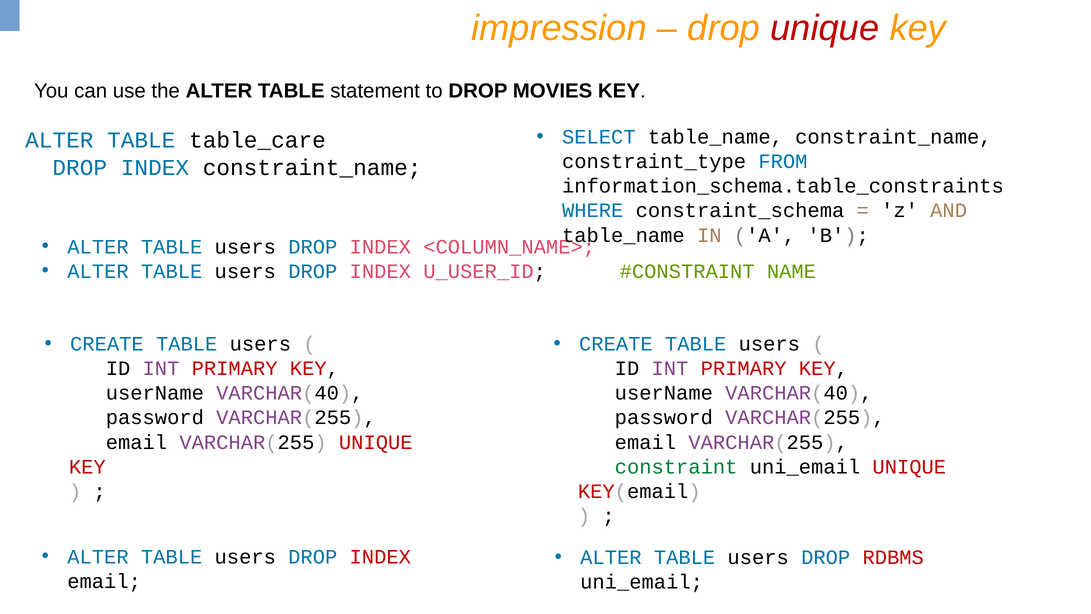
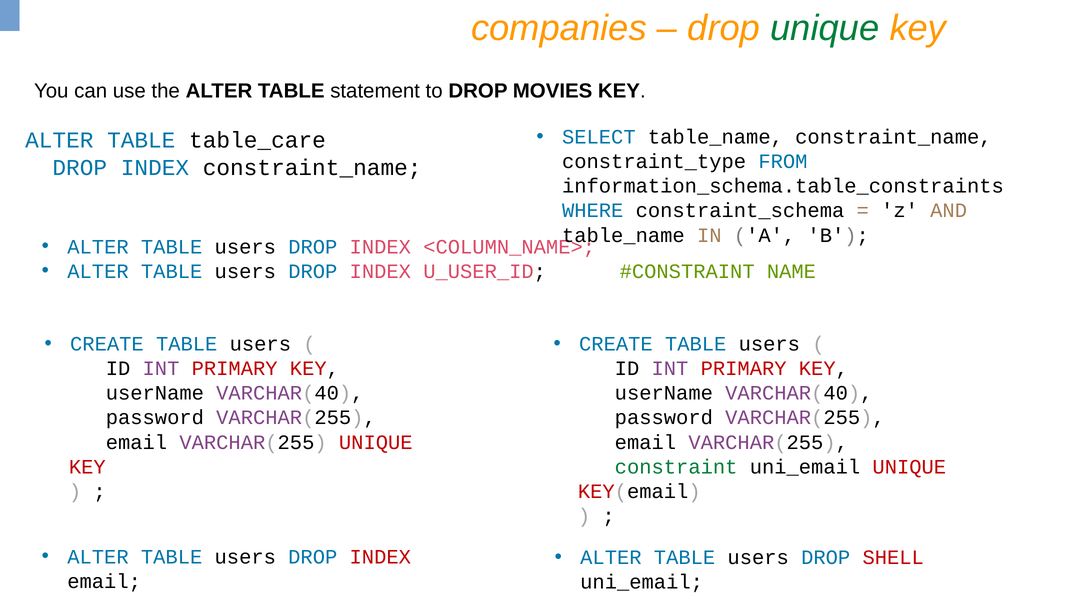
impression: impression -> companies
unique at (825, 28) colour: red -> green
RDBMS: RDBMS -> SHELL
